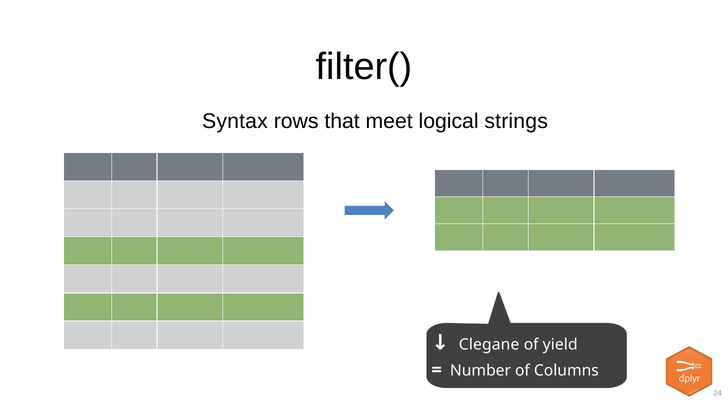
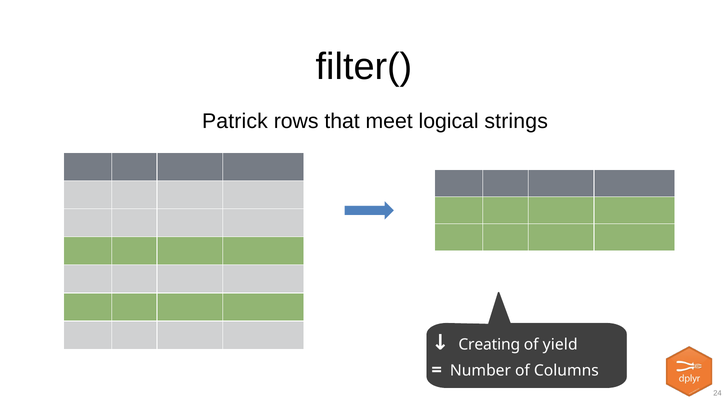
Syntax: Syntax -> Patrick
Clegane: Clegane -> Creating
